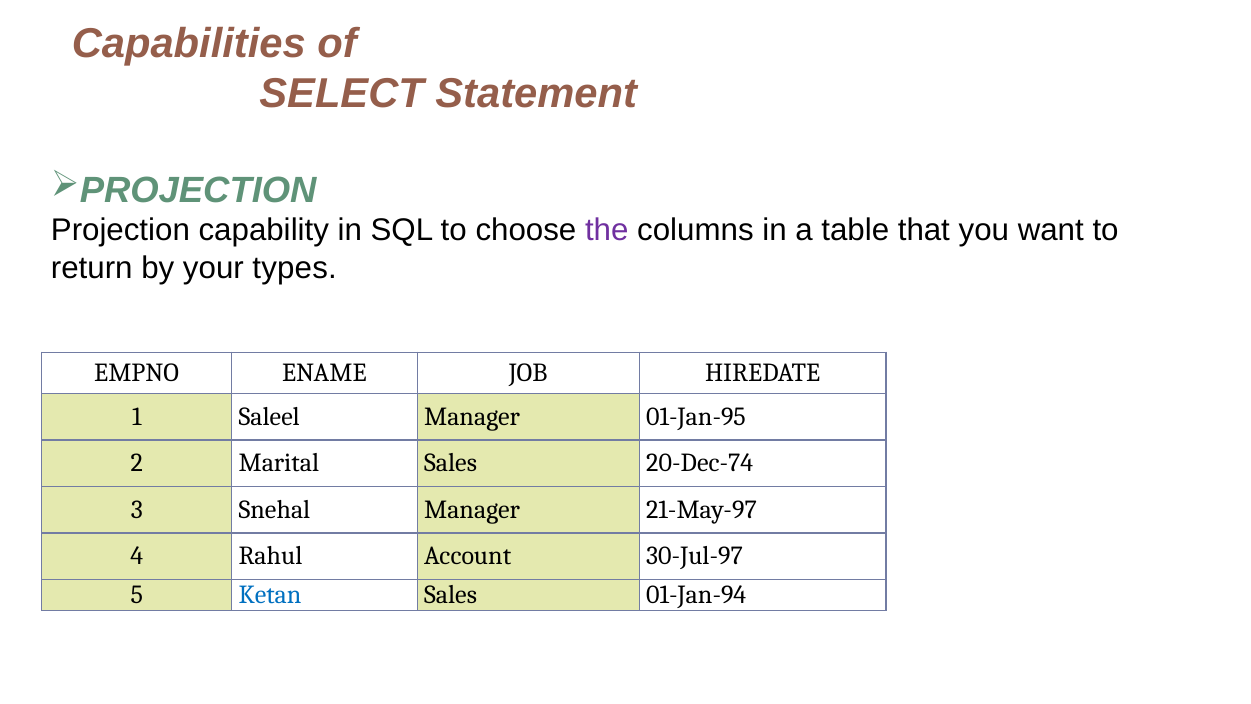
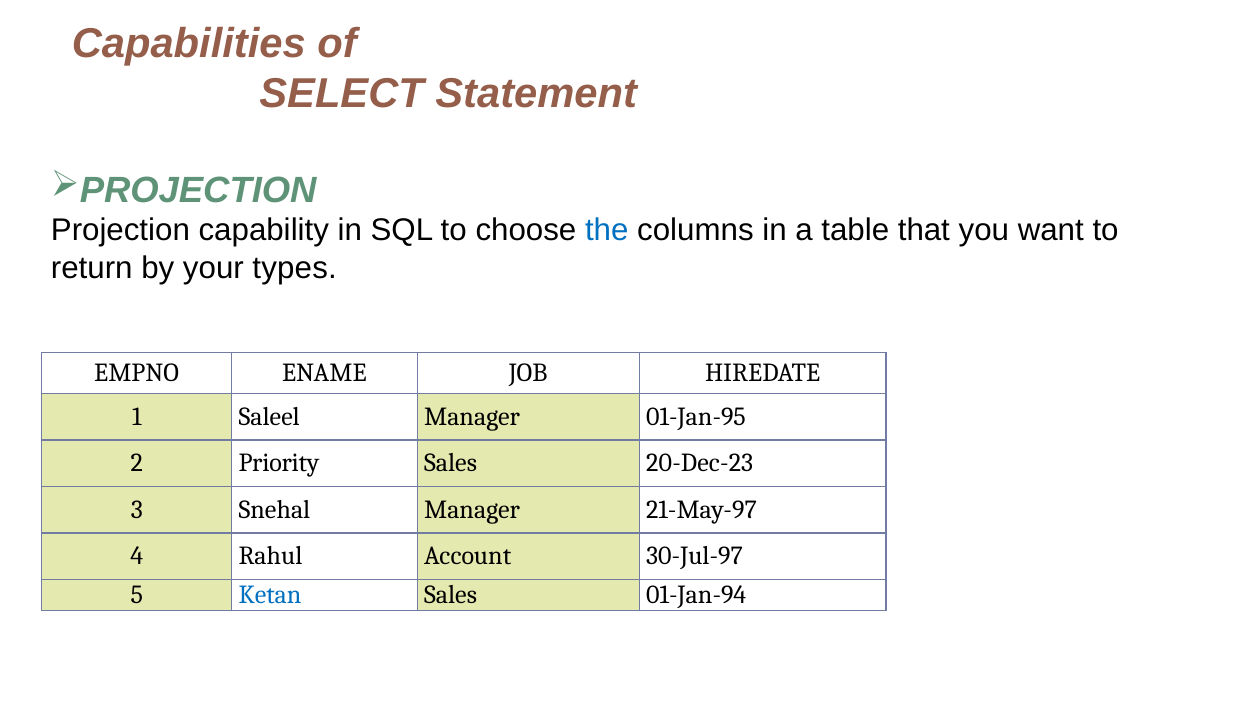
the colour: purple -> blue
Marital: Marital -> Priority
20-Dec-74: 20-Dec-74 -> 20-Dec-23
